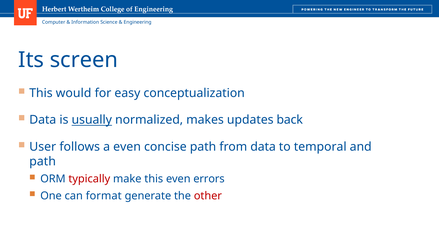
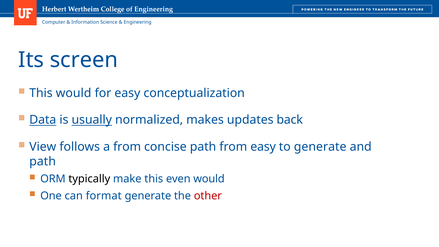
Data at (43, 120) underline: none -> present
User: User -> View
a even: even -> from
from data: data -> easy
to temporal: temporal -> generate
typically colour: red -> black
even errors: errors -> would
